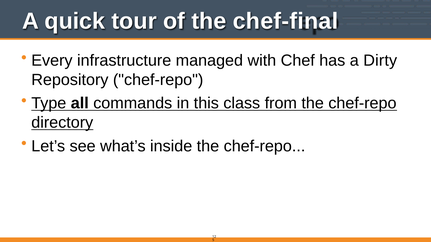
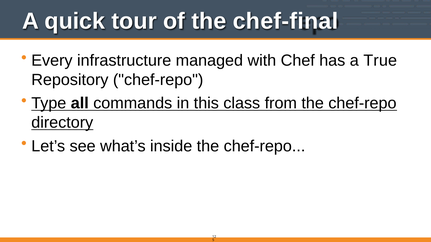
Dirty: Dirty -> True
